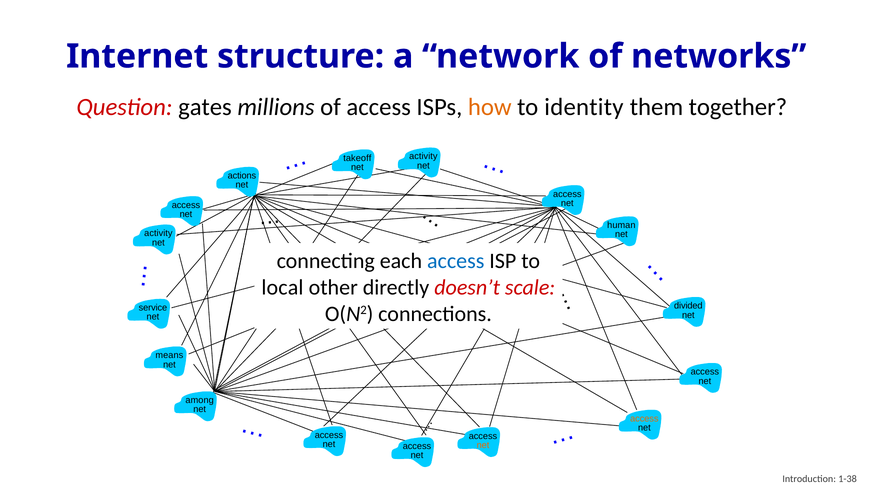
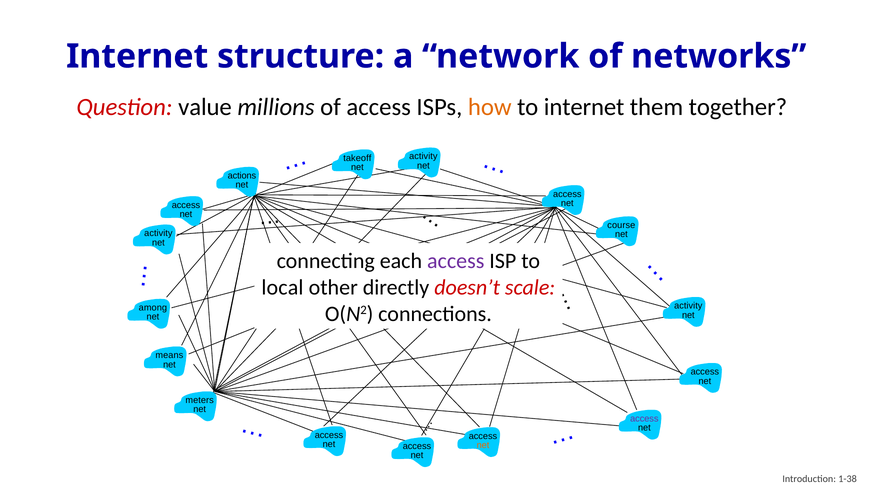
gates: gates -> value
to identity: identity -> internet
human: human -> course
access at (456, 261) colour: blue -> purple
divided at (688, 306): divided -> activity
service: service -> among
among: among -> meters
access at (644, 419) colour: orange -> purple
